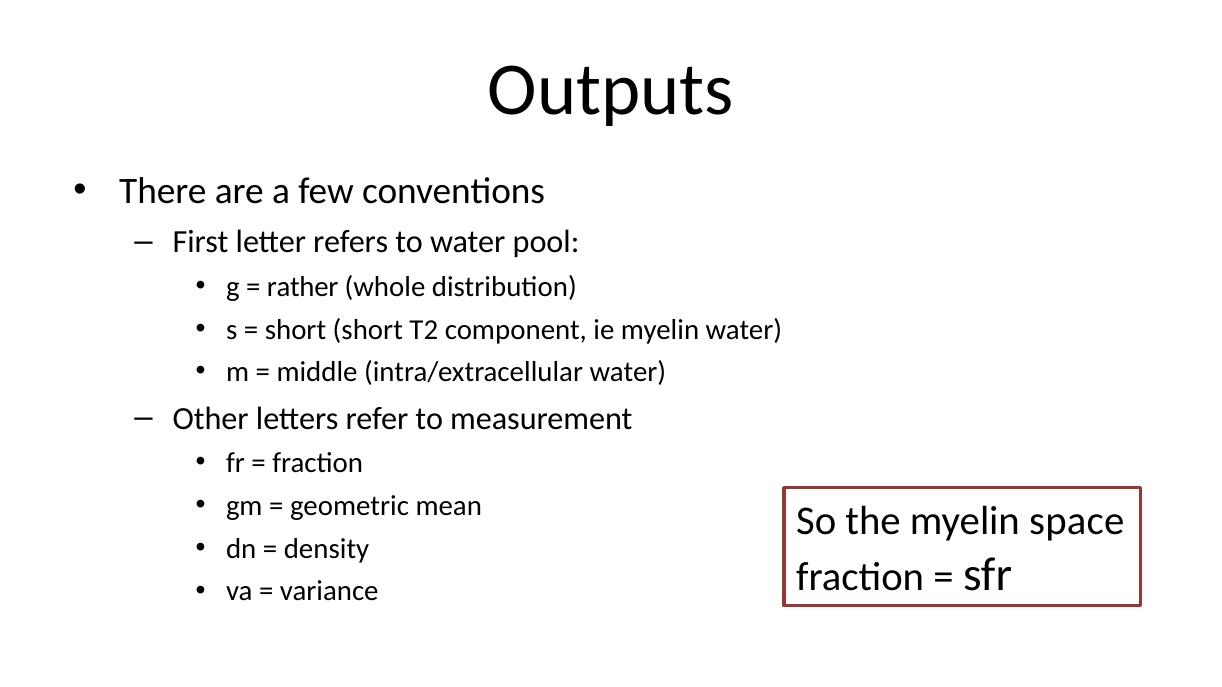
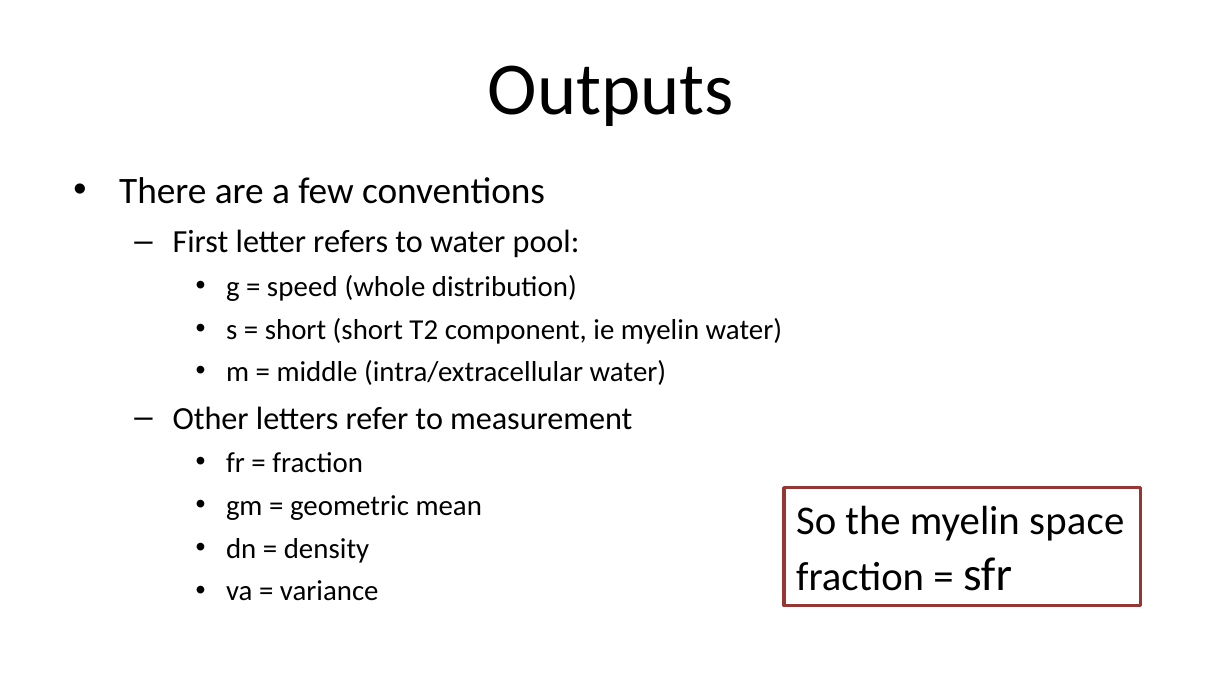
rather: rather -> speed
